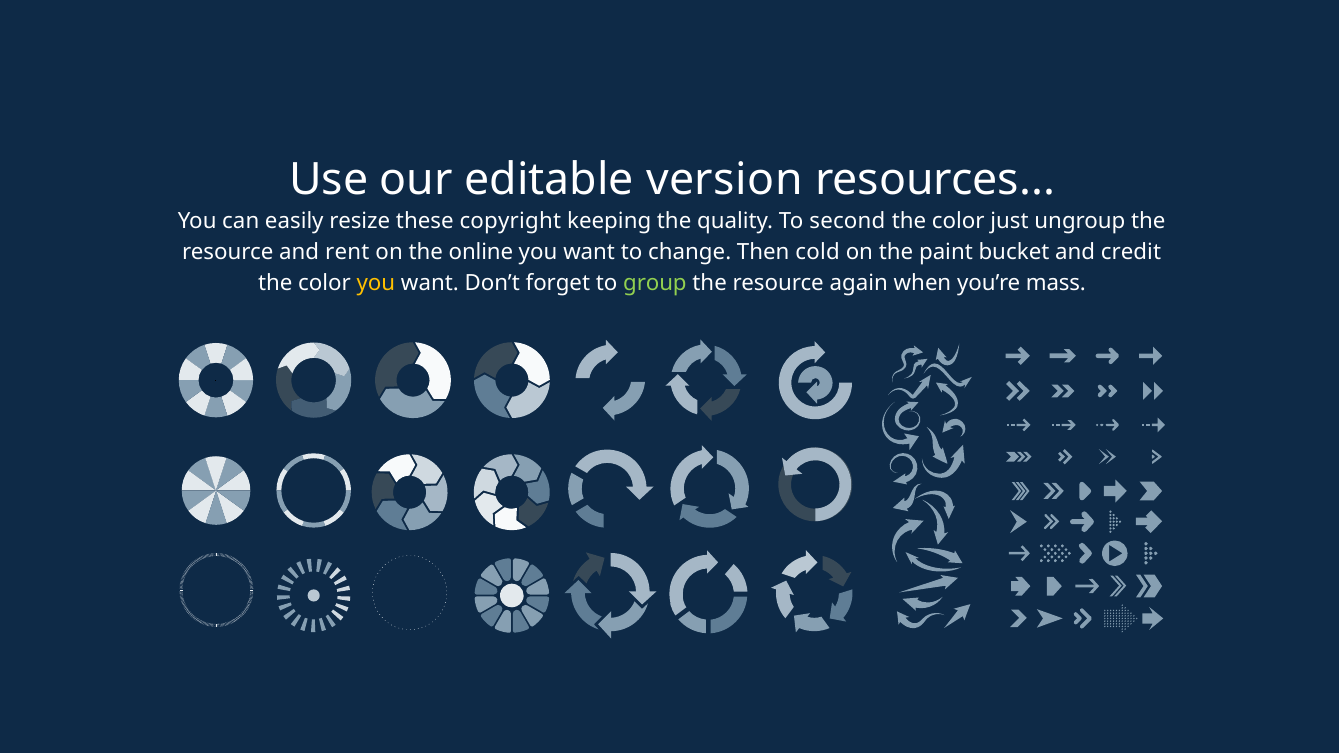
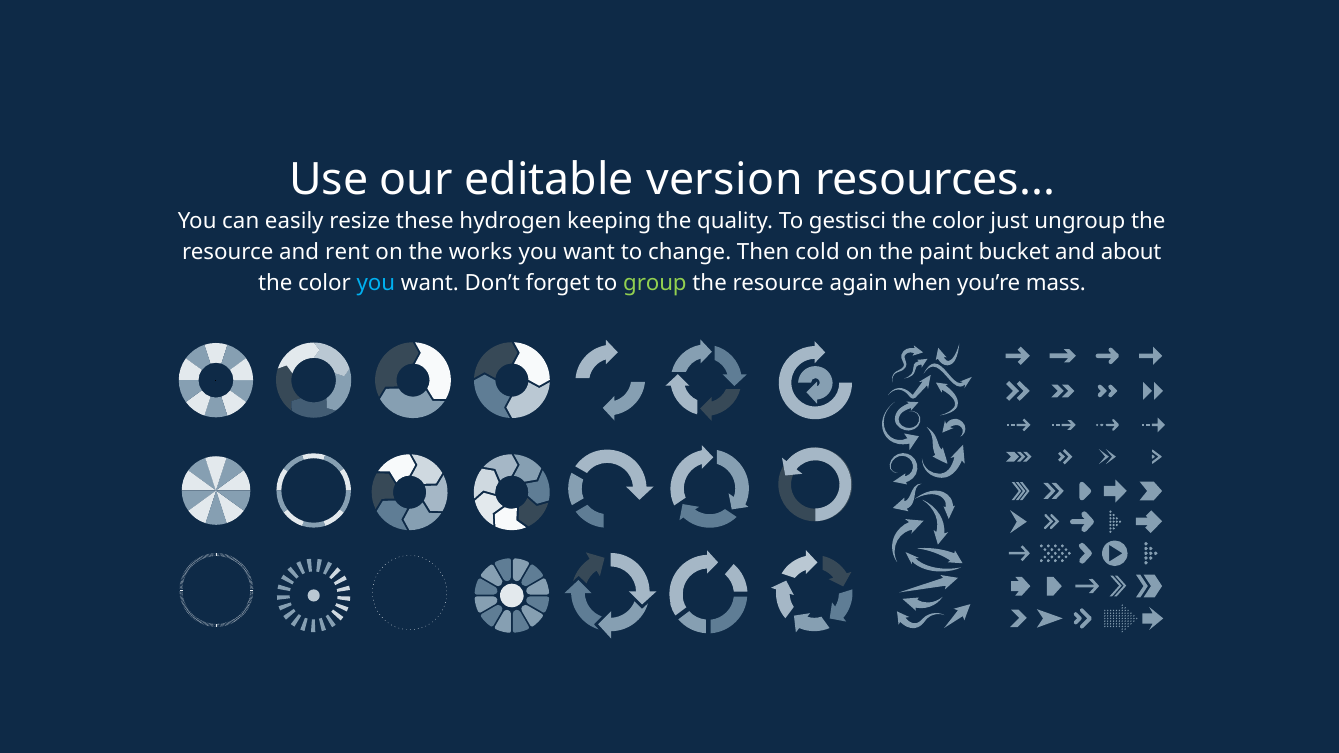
copyright: copyright -> hydrogen
second: second -> gestisci
online: online -> works
credit: credit -> about
you at (376, 283) colour: yellow -> light blue
